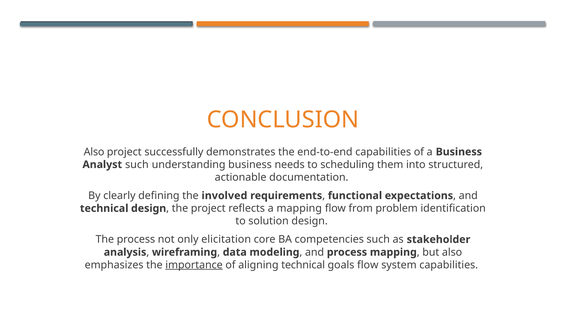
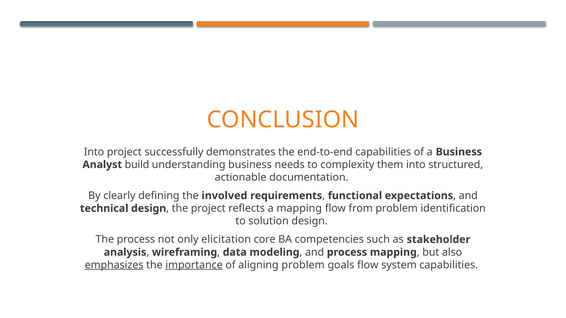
Also at (94, 152): Also -> Into
Analyst such: such -> build
scheduling: scheduling -> complexity
emphasizes underline: none -> present
aligning technical: technical -> problem
